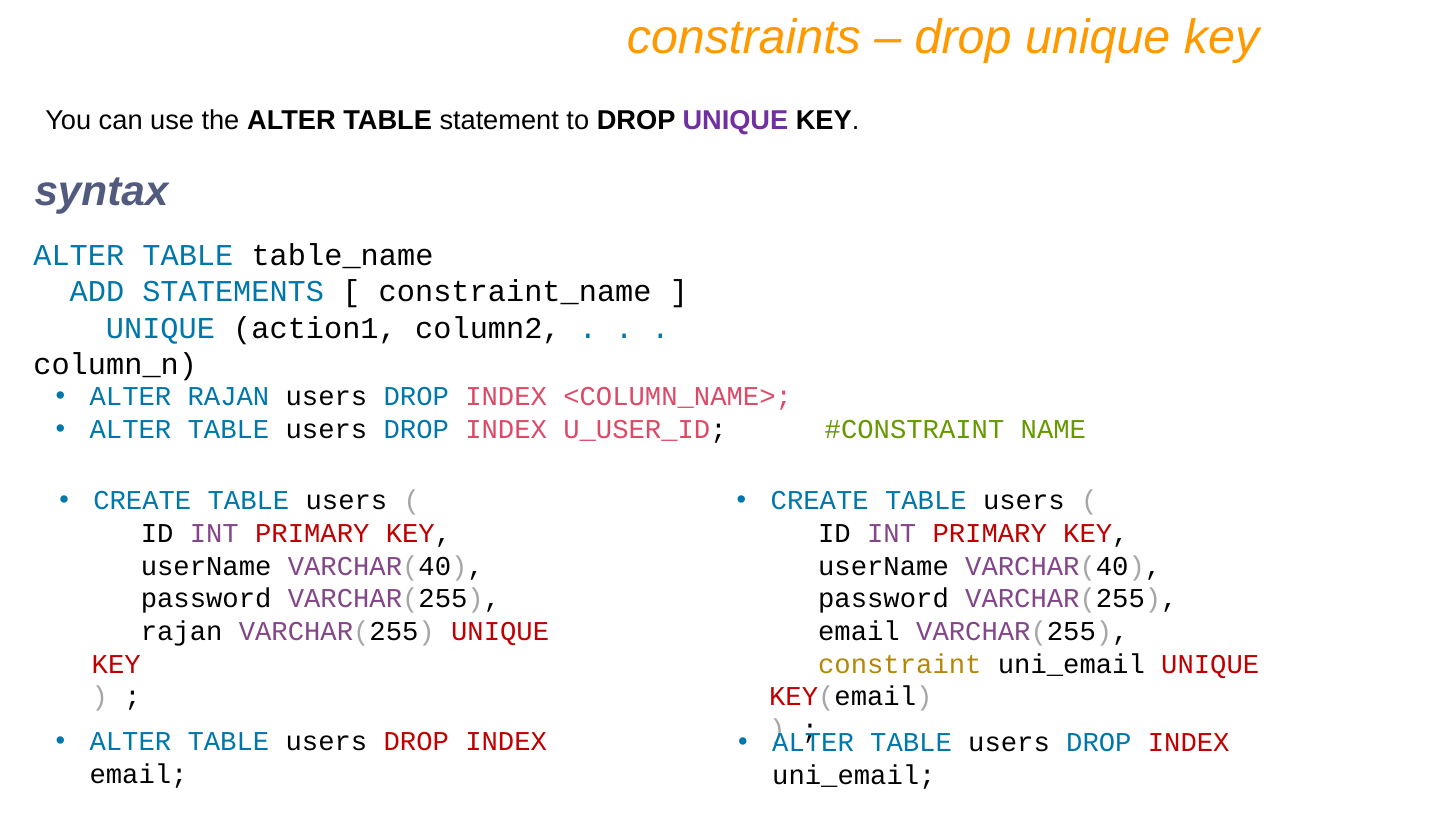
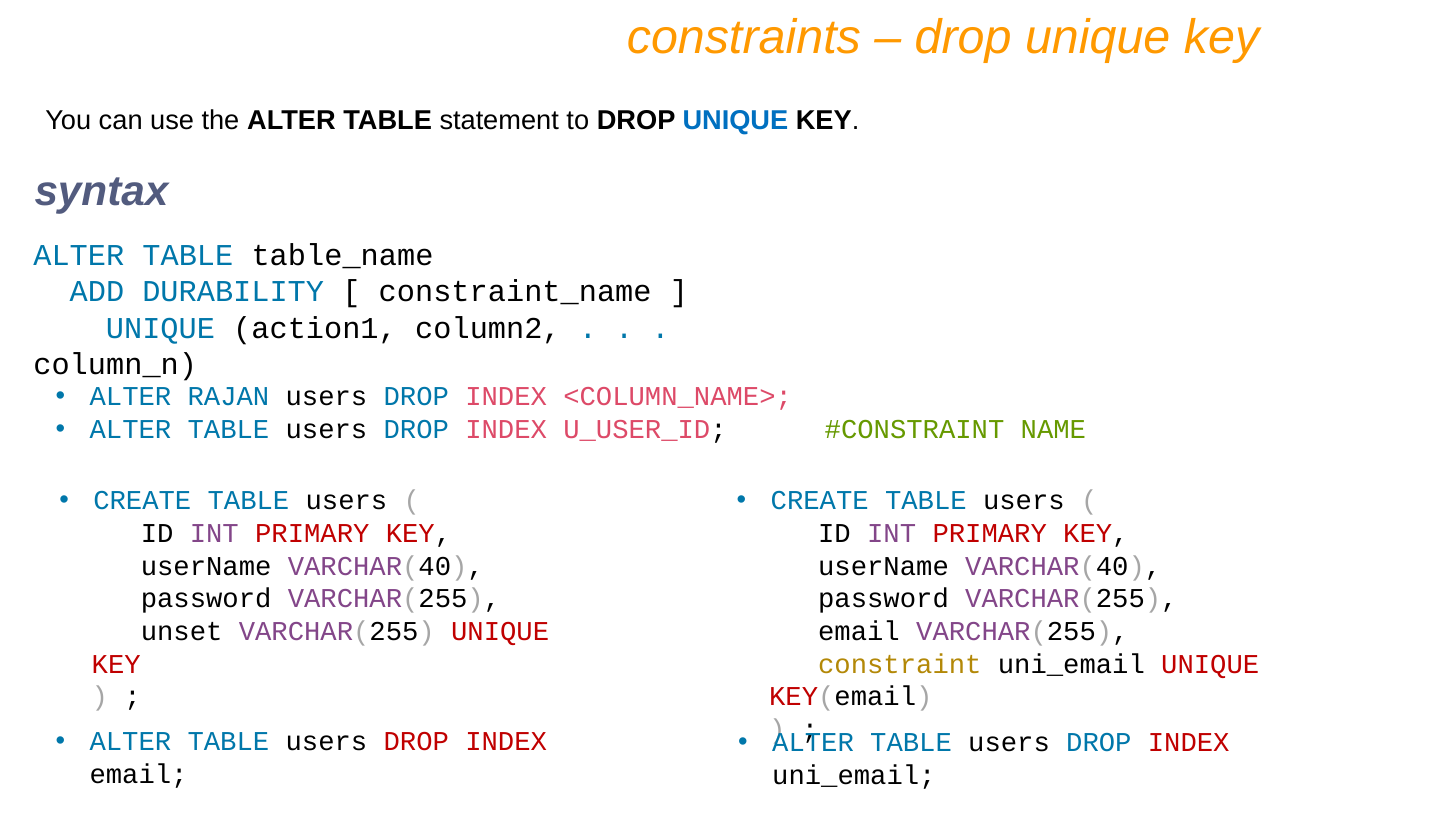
UNIQUE at (735, 121) colour: purple -> blue
STATEMENTS: STATEMENTS -> DURABILITY
rajan at (182, 631): rajan -> unset
